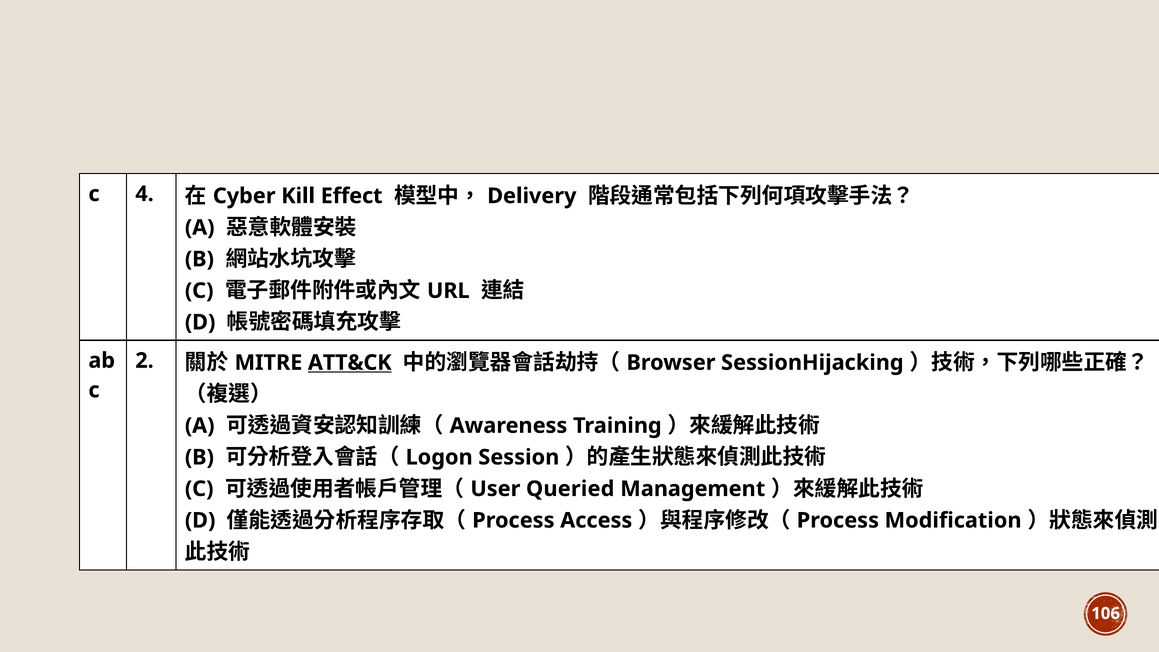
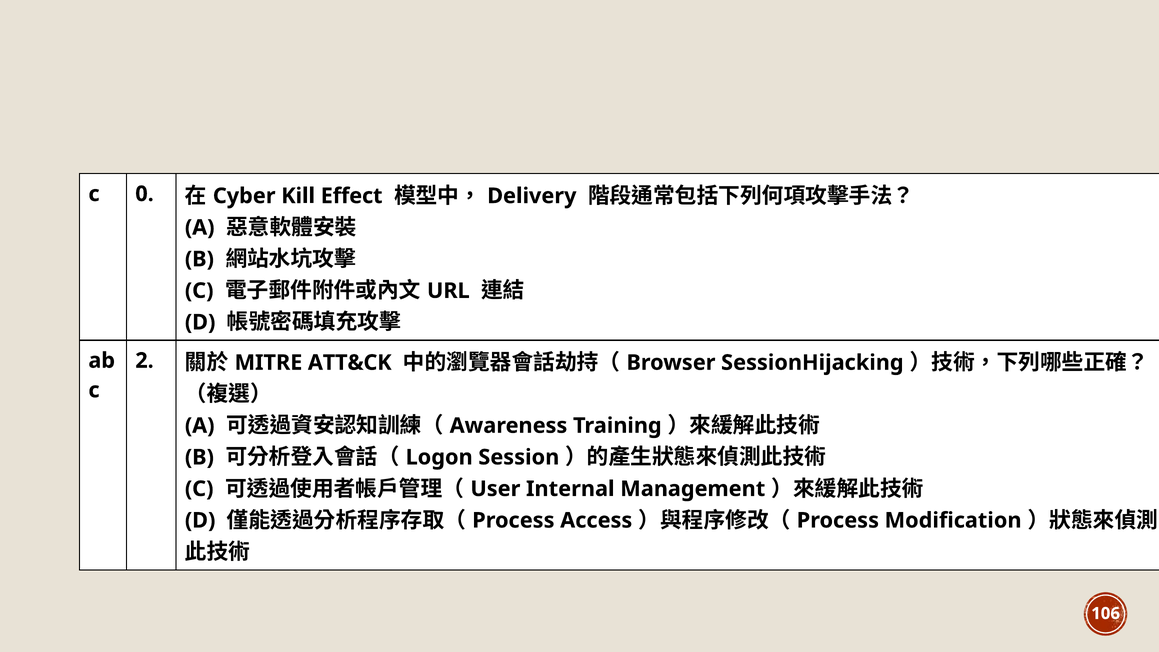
4: 4 -> 0
ATT&CK underline: present -> none
Queried: Queried -> Internal
